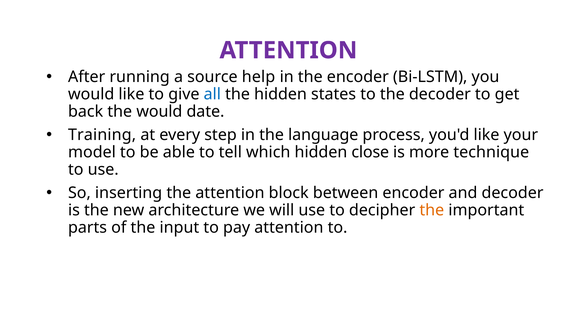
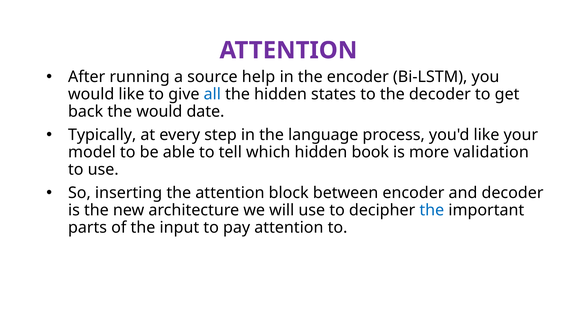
Training: Training -> Typically
close: close -> book
technique: technique -> validation
the at (432, 210) colour: orange -> blue
